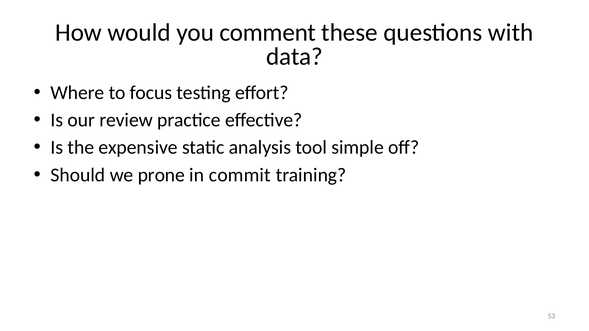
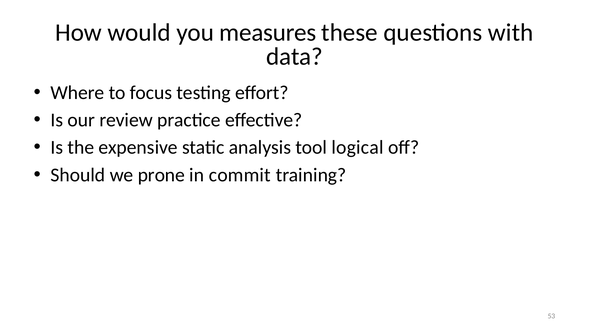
comment: comment -> measures
simple: simple -> logical
